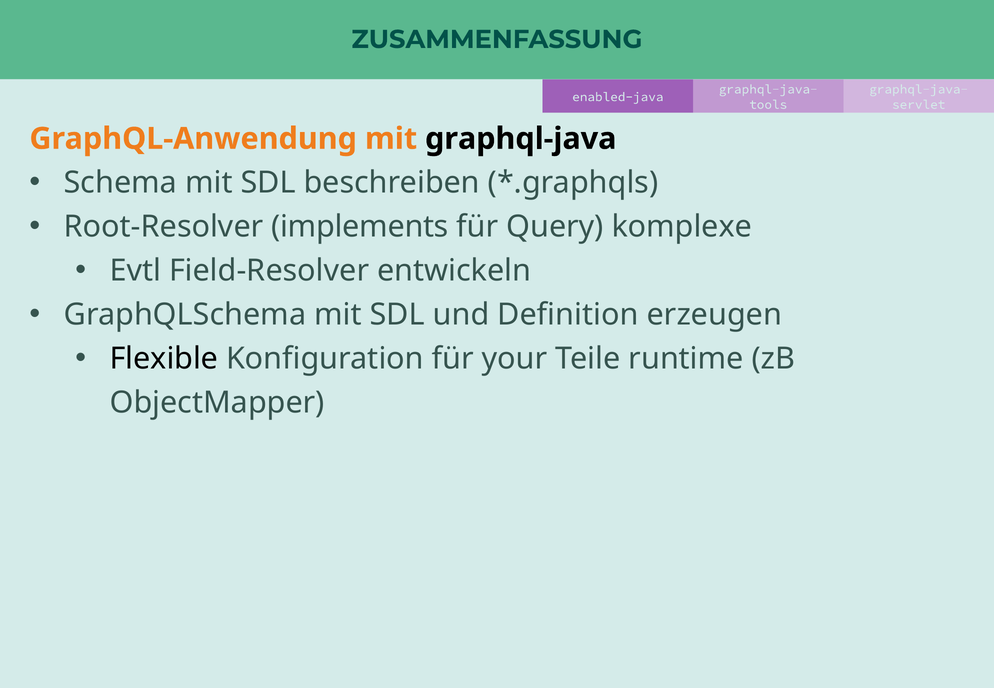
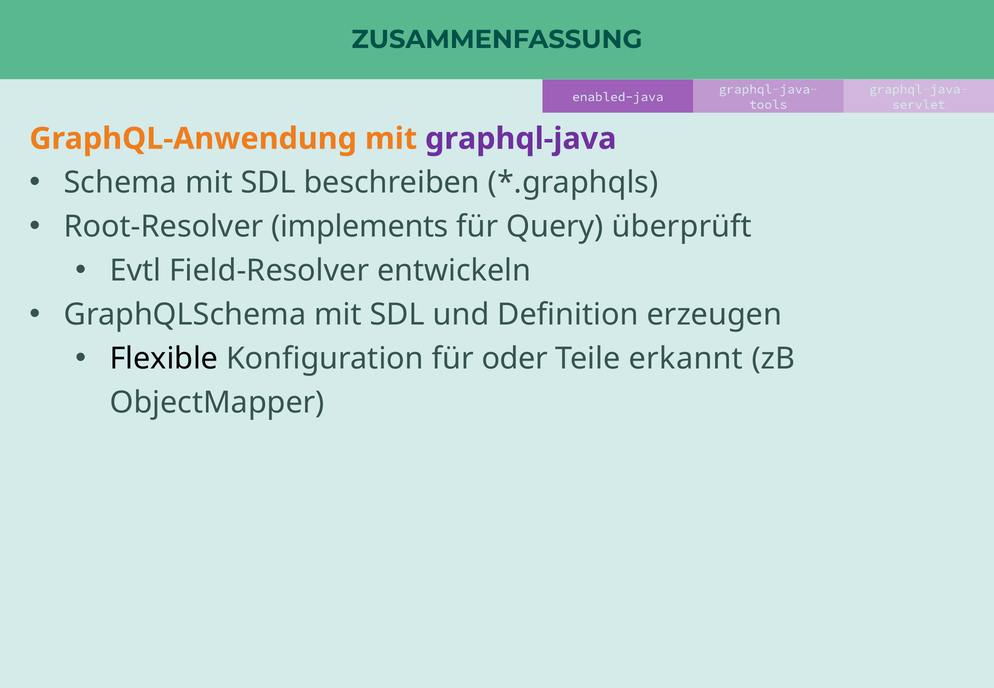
graphql-java colour: black -> purple
komplexe: komplexe -> überprüft
your: your -> oder
runtime: runtime -> erkannt
